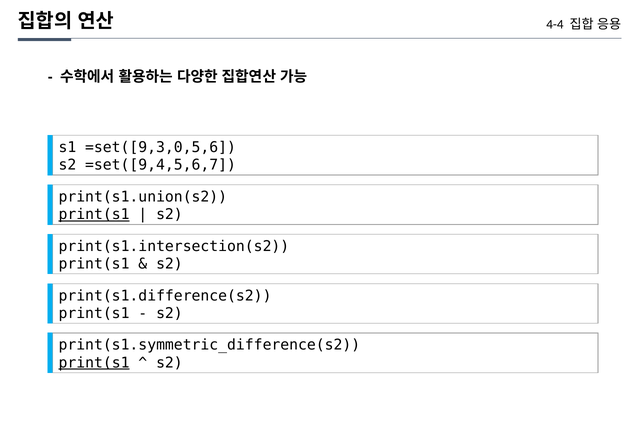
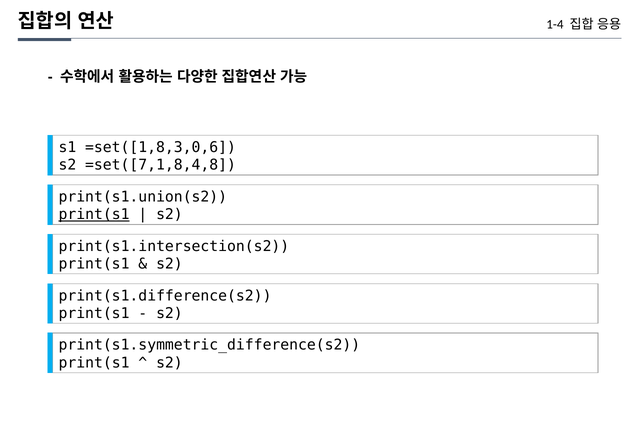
4-4: 4-4 -> 1-4
=set([9,3,0,5,6: =set([9,3,0,5,6 -> =set([1,8,3,0,6
=set([9,4,5,6,7: =set([9,4,5,6,7 -> =set([7,1,8,4,8
print(s1 at (94, 362) underline: present -> none
